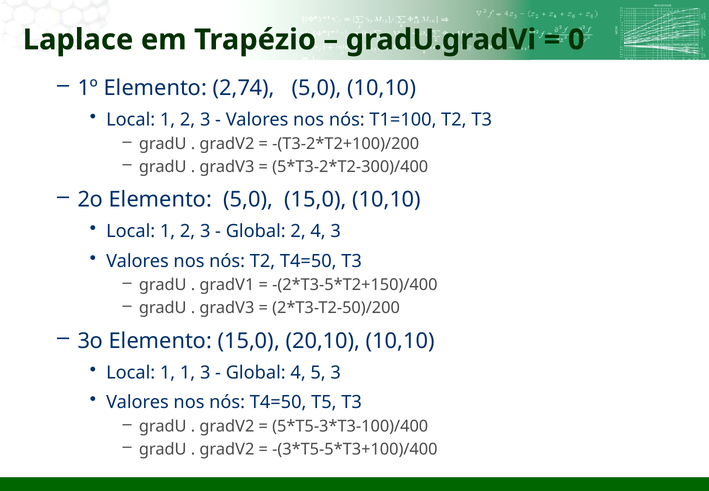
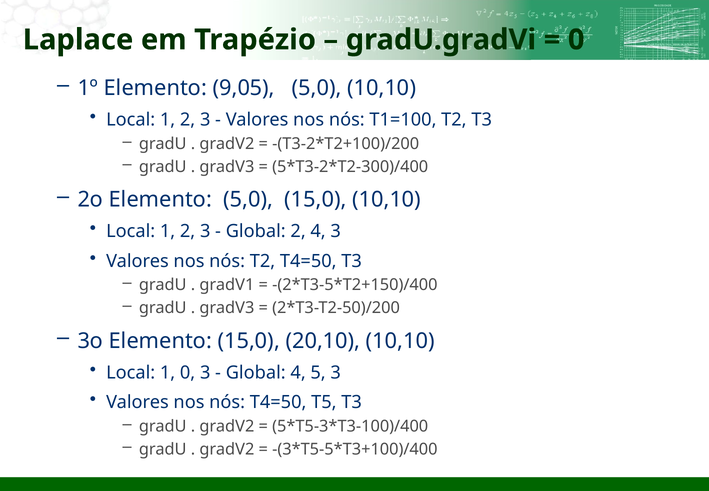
2,74: 2,74 -> 9,05
1 1: 1 -> 0
